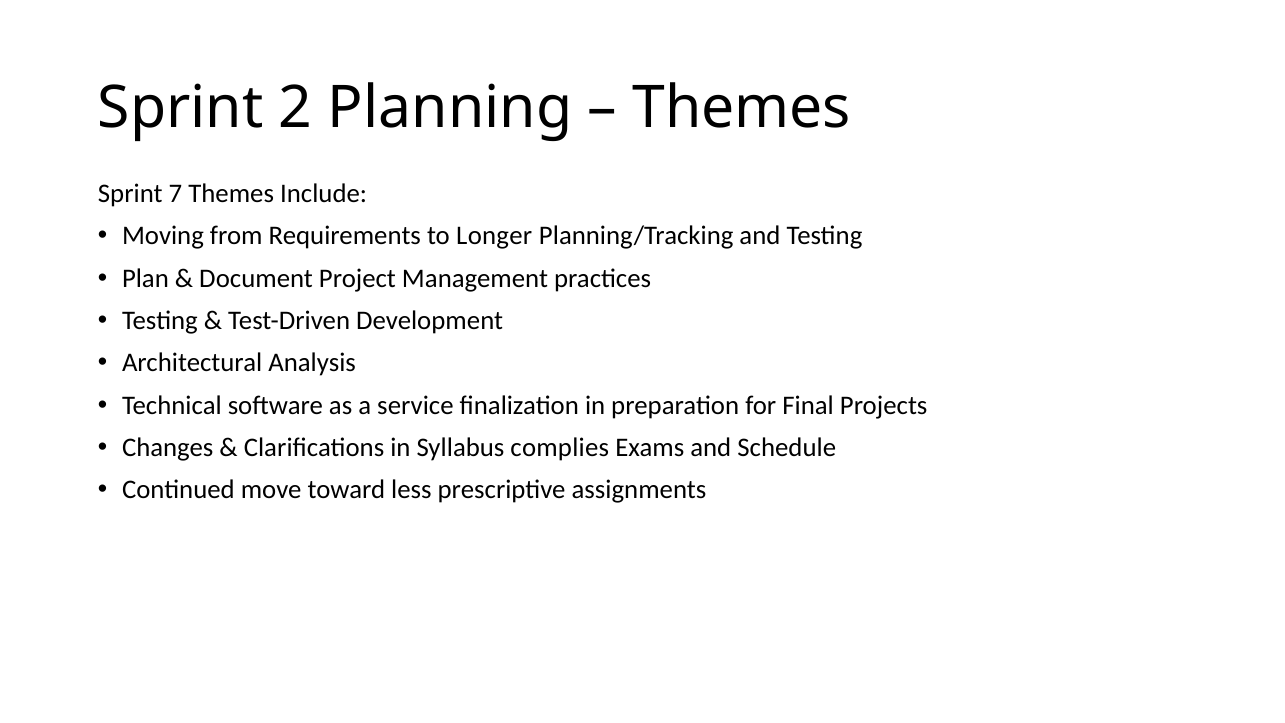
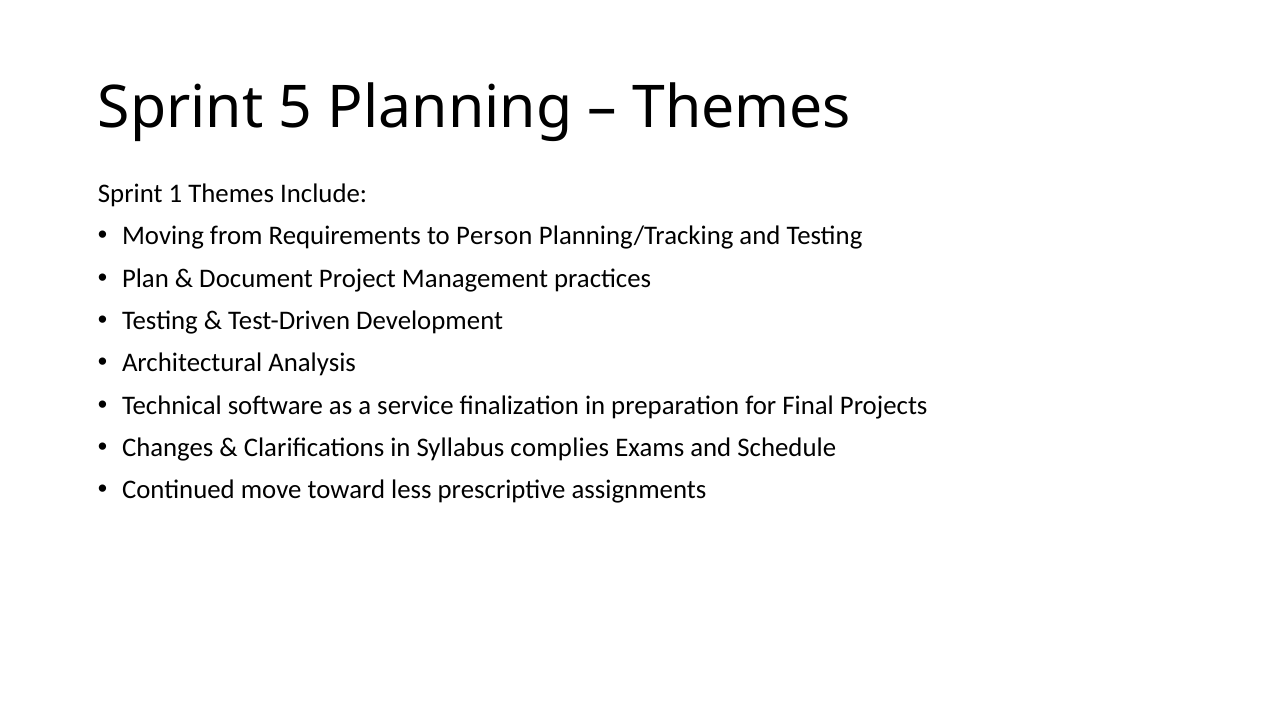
2: 2 -> 5
7: 7 -> 1
Longer: Longer -> Person
